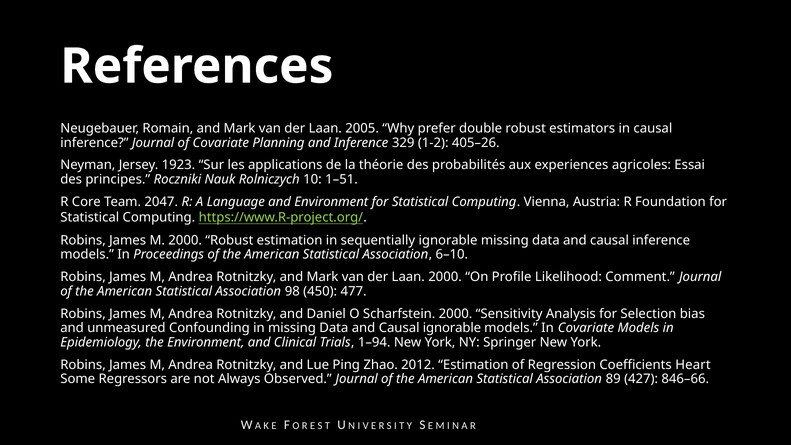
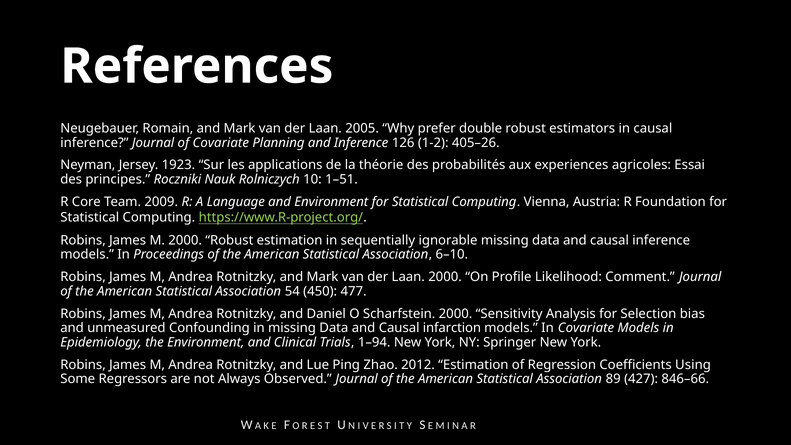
329: 329 -> 126
2047: 2047 -> 2009
98: 98 -> 54
Causal ignorable: ignorable -> infarction
Heart: Heart -> Using
